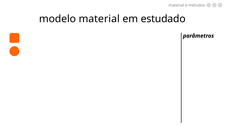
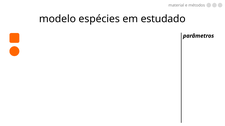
modelo material: material -> espécies
